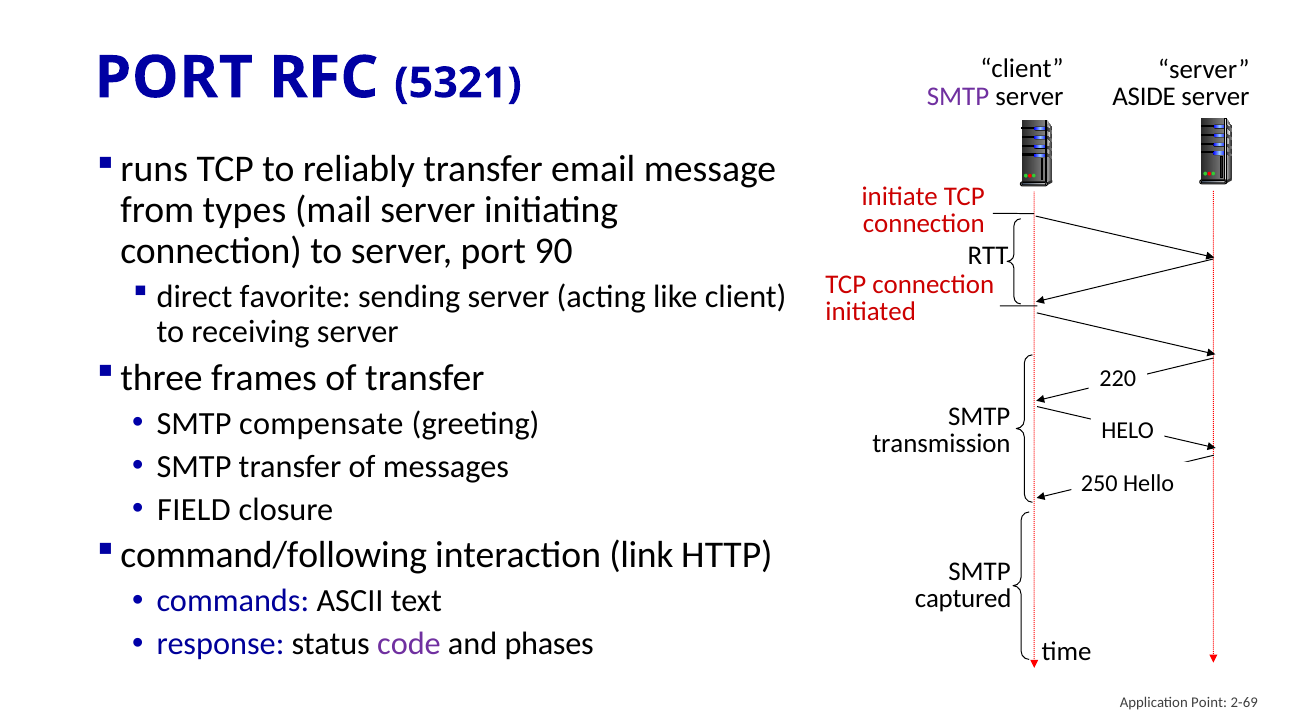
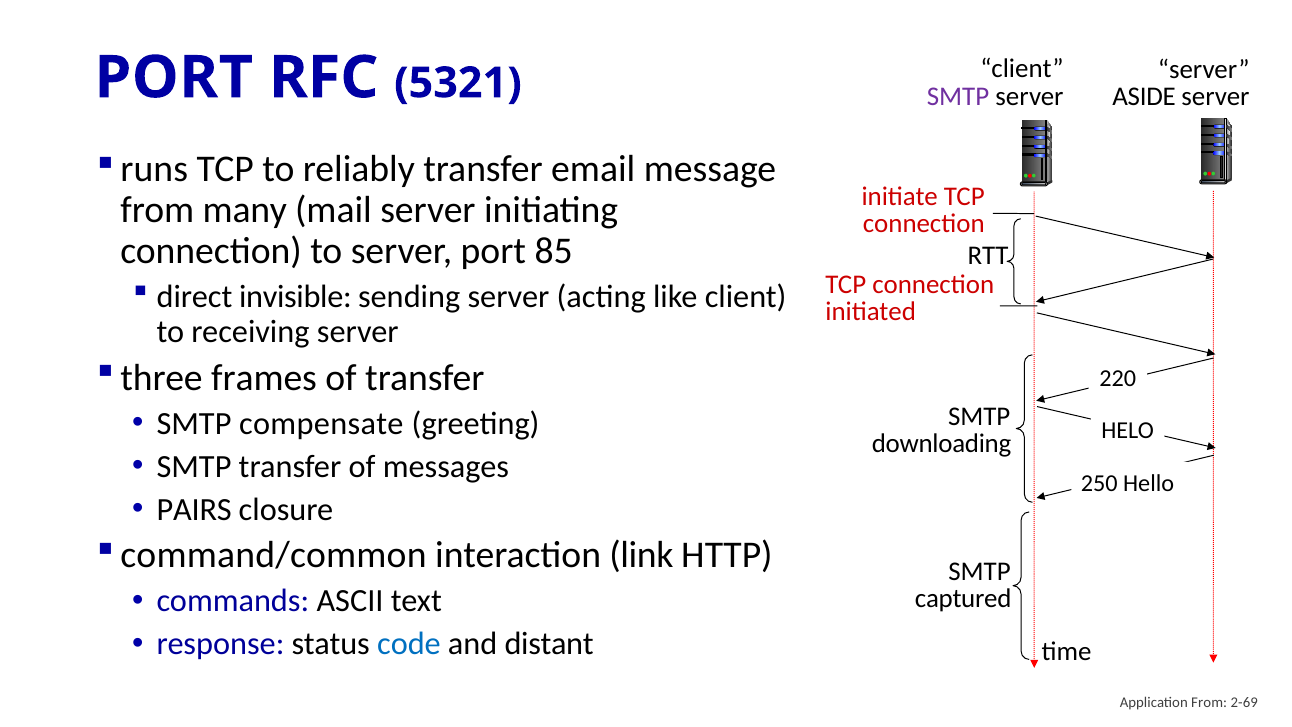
types: types -> many
90: 90 -> 85
favorite: favorite -> invisible
transmission: transmission -> downloading
FIELD: FIELD -> PAIRS
command/following: command/following -> command/common
code colour: purple -> blue
phases: phases -> distant
Application Point: Point -> From
